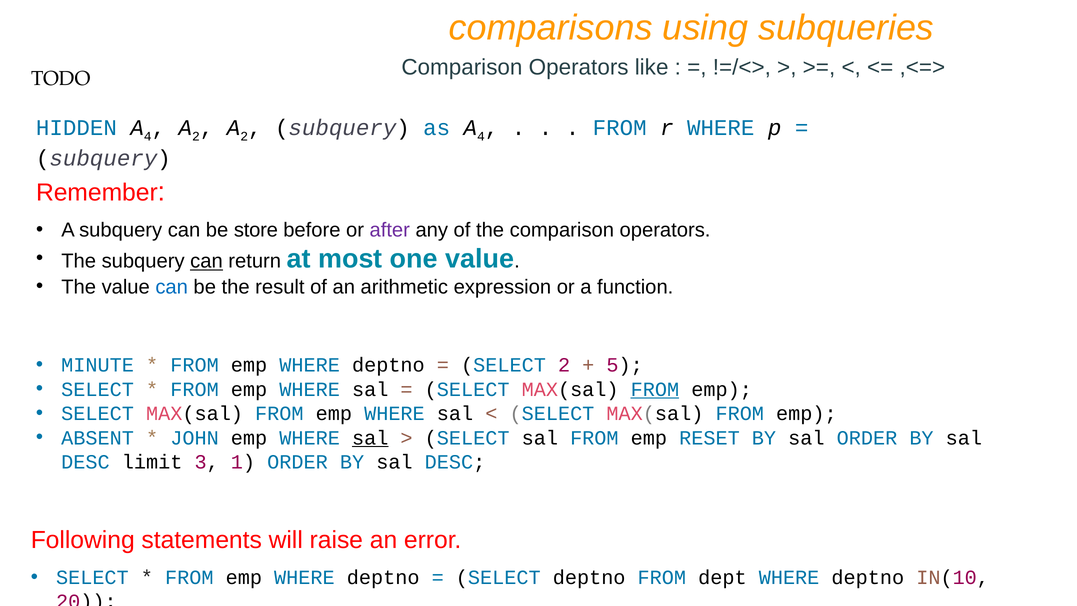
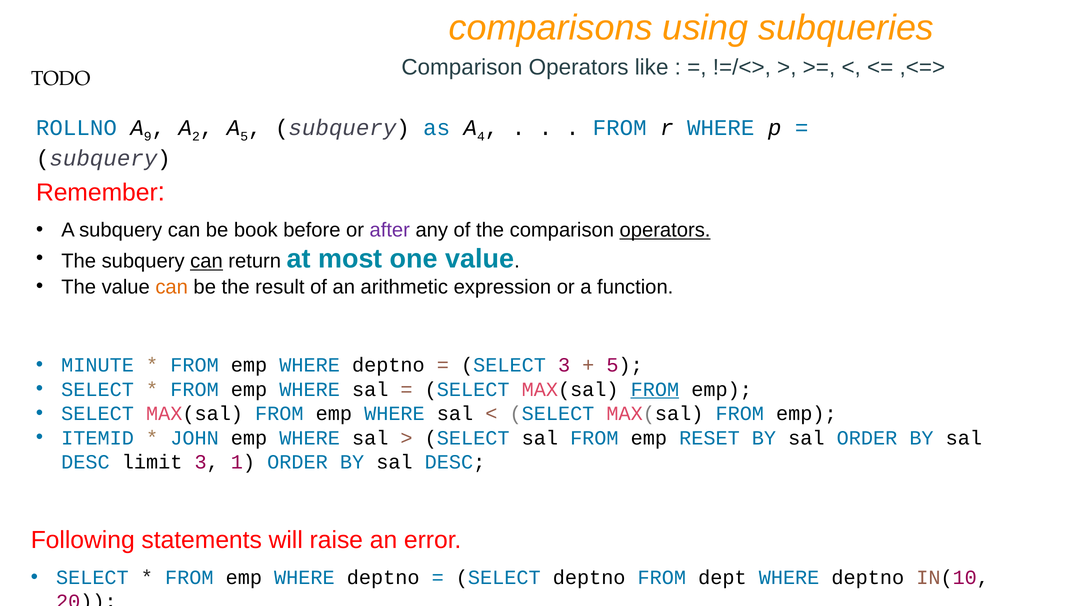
HIDDEN: HIDDEN -> ROLLNO
4 at (148, 136): 4 -> 9
2 at (244, 136): 2 -> 5
store: store -> book
operators at (665, 230) underline: none -> present
can at (172, 287) colour: blue -> orange
SELECT 2: 2 -> 3
ABSENT: ABSENT -> ITEMID
sal at (370, 438) underline: present -> none
